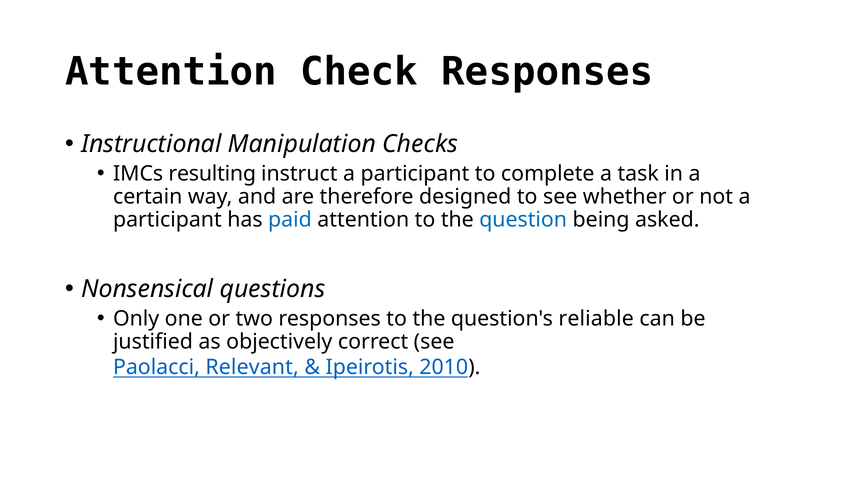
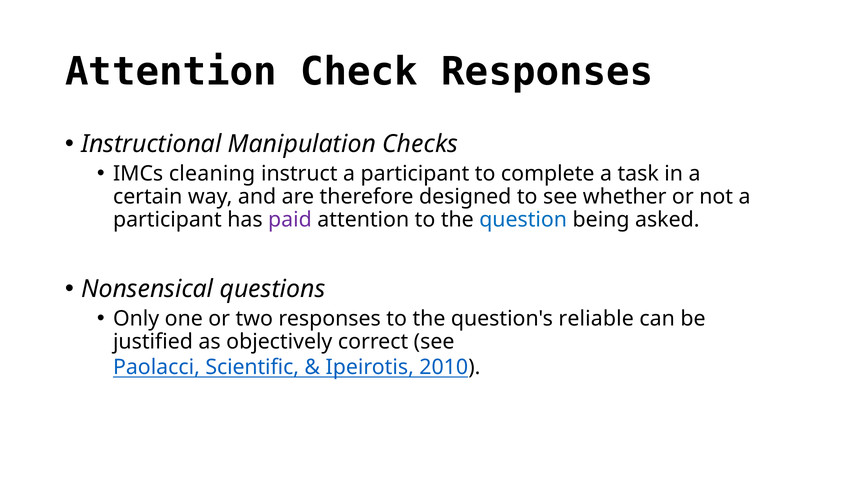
resulting: resulting -> cleaning
paid colour: blue -> purple
Relevant: Relevant -> Scientific
